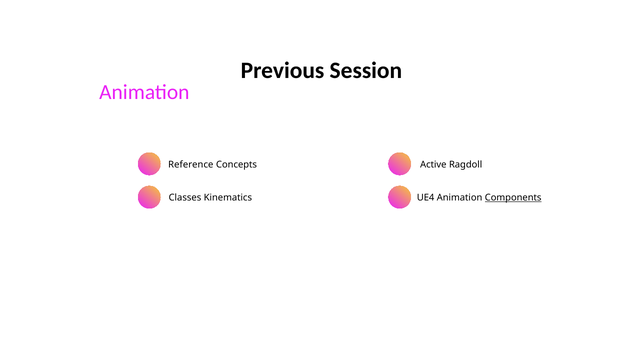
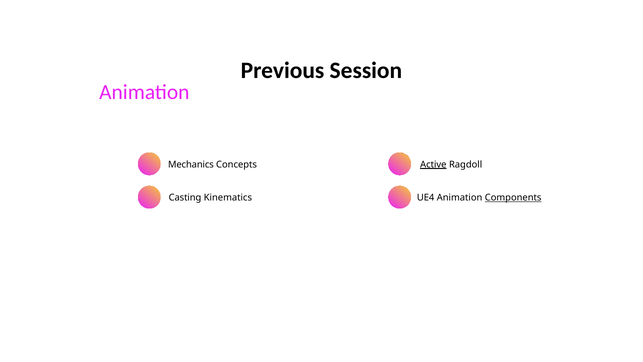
Reference: Reference -> Mechanics
Active underline: none -> present
Classes: Classes -> Casting
